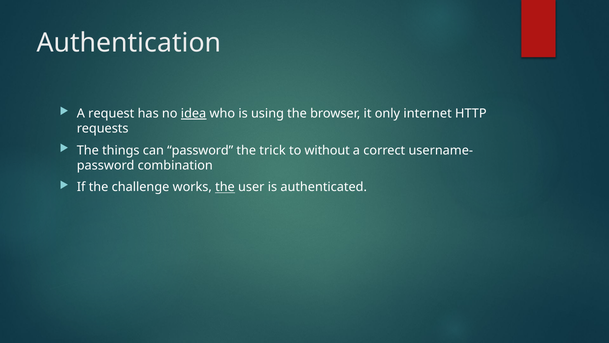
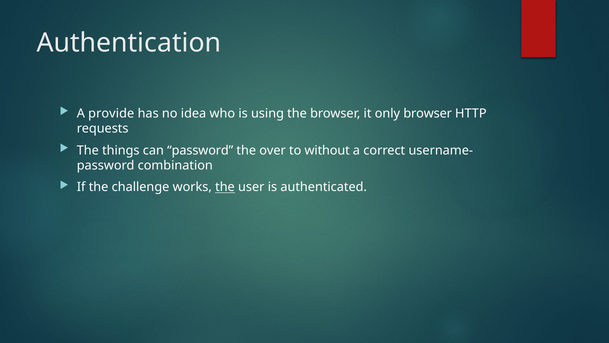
request: request -> provide
idea underline: present -> none
only internet: internet -> browser
trick: trick -> over
